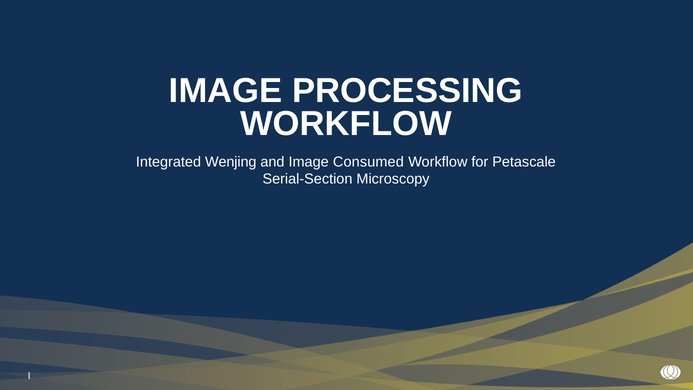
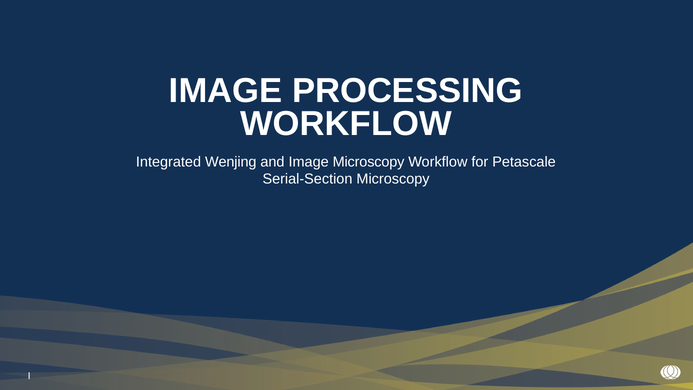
Image Consumed: Consumed -> Microscopy
